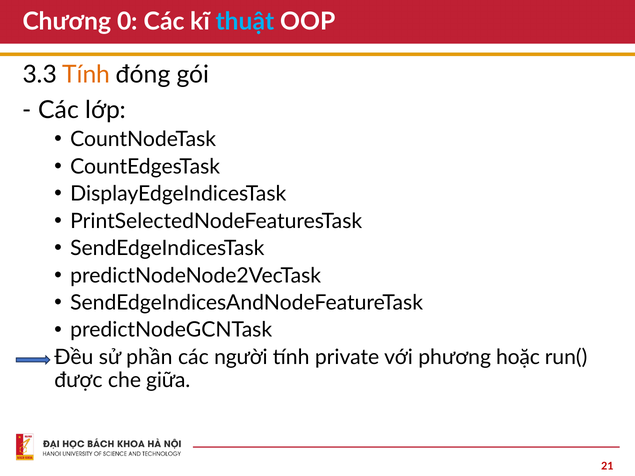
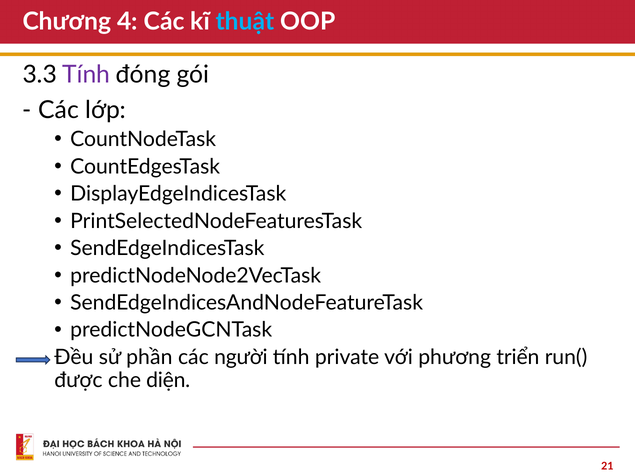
0: 0 -> 4
Tính at (86, 75) colour: orange -> purple
hoặc: hoặc -> triển
giữa: giữa -> diện
